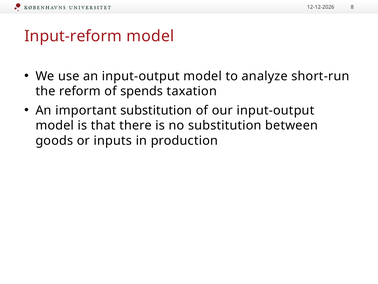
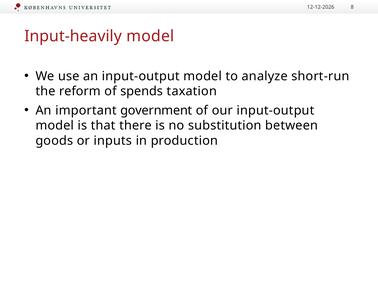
Input-reform: Input-reform -> Input-heavily
important substitution: substitution -> government
